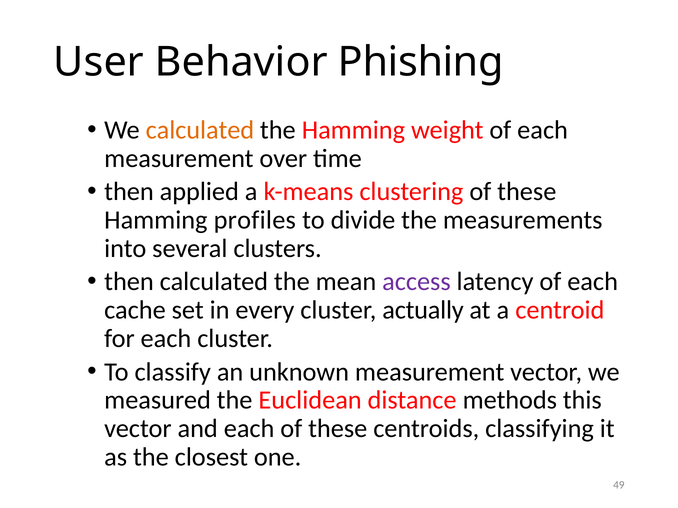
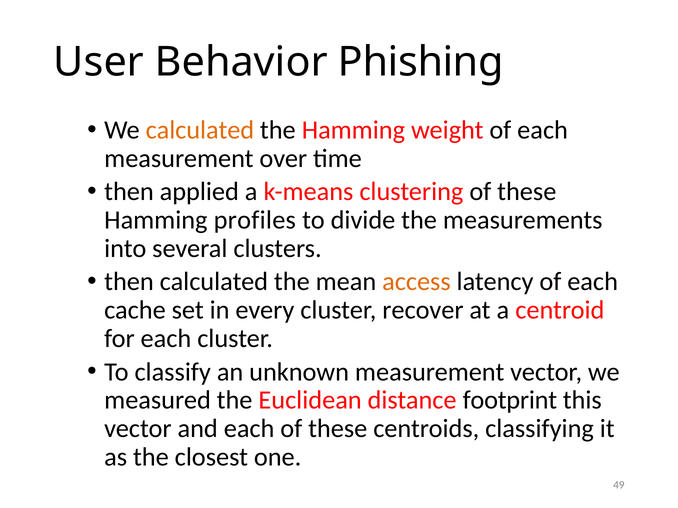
access colour: purple -> orange
actually: actually -> recover
methods: methods -> footprint
